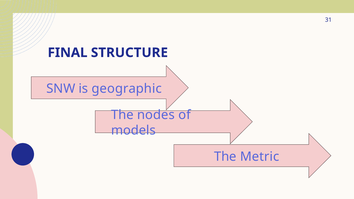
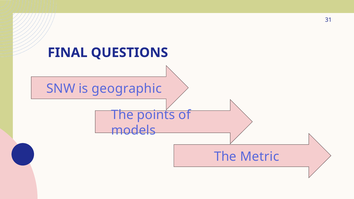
STRUCTURE: STRUCTURE -> QUESTIONS
nodes: nodes -> points
